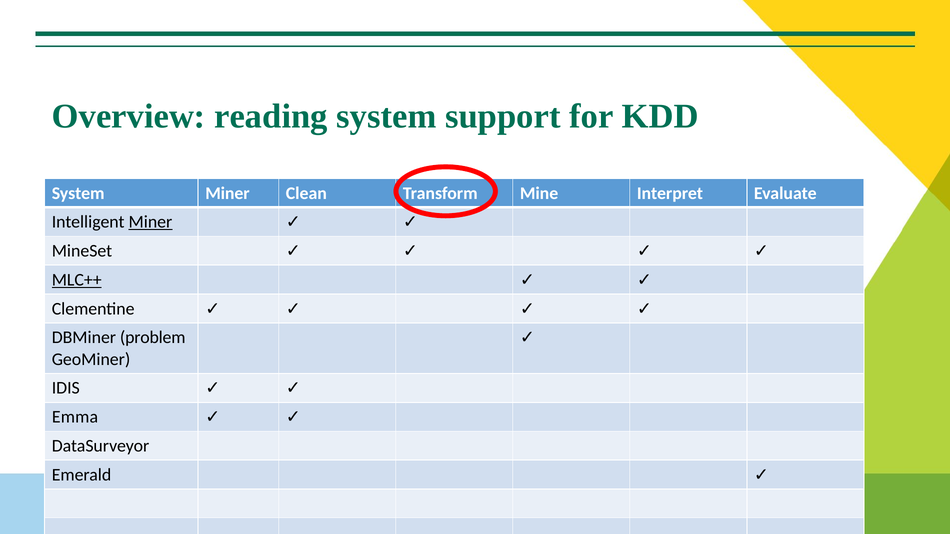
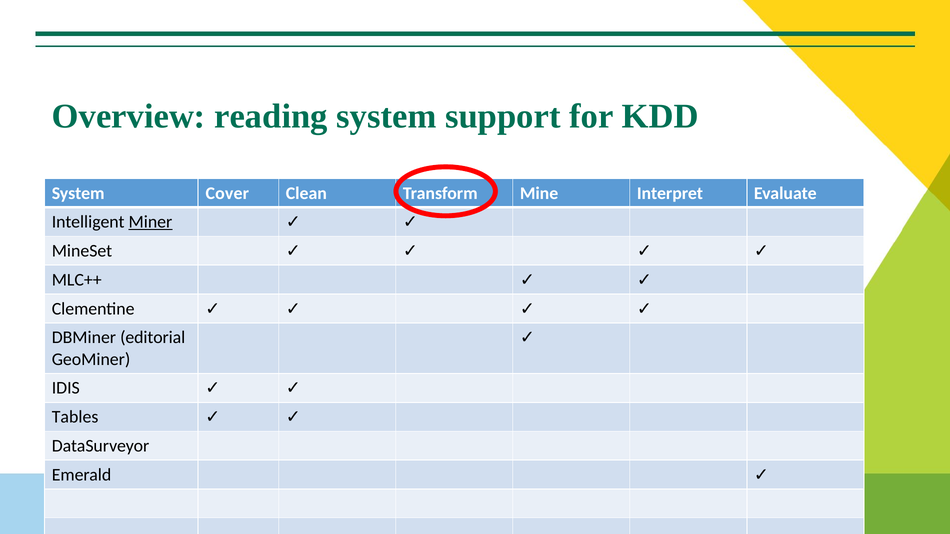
System Miner: Miner -> Cover
MLC++ underline: present -> none
problem: problem -> editorial
Emma: Emma -> Tables
